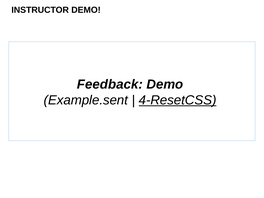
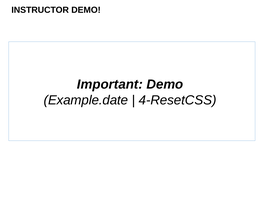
Feedback: Feedback -> Important
Example.sent: Example.sent -> Example.date
4-ResetCSS underline: present -> none
